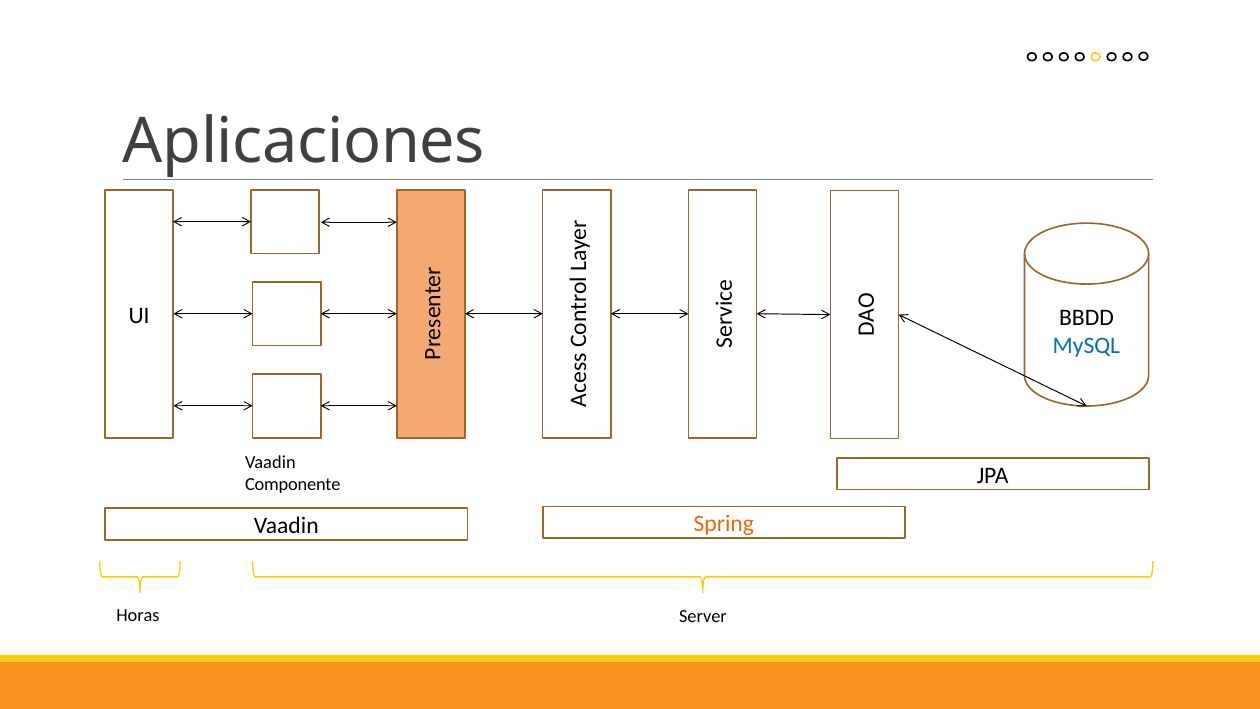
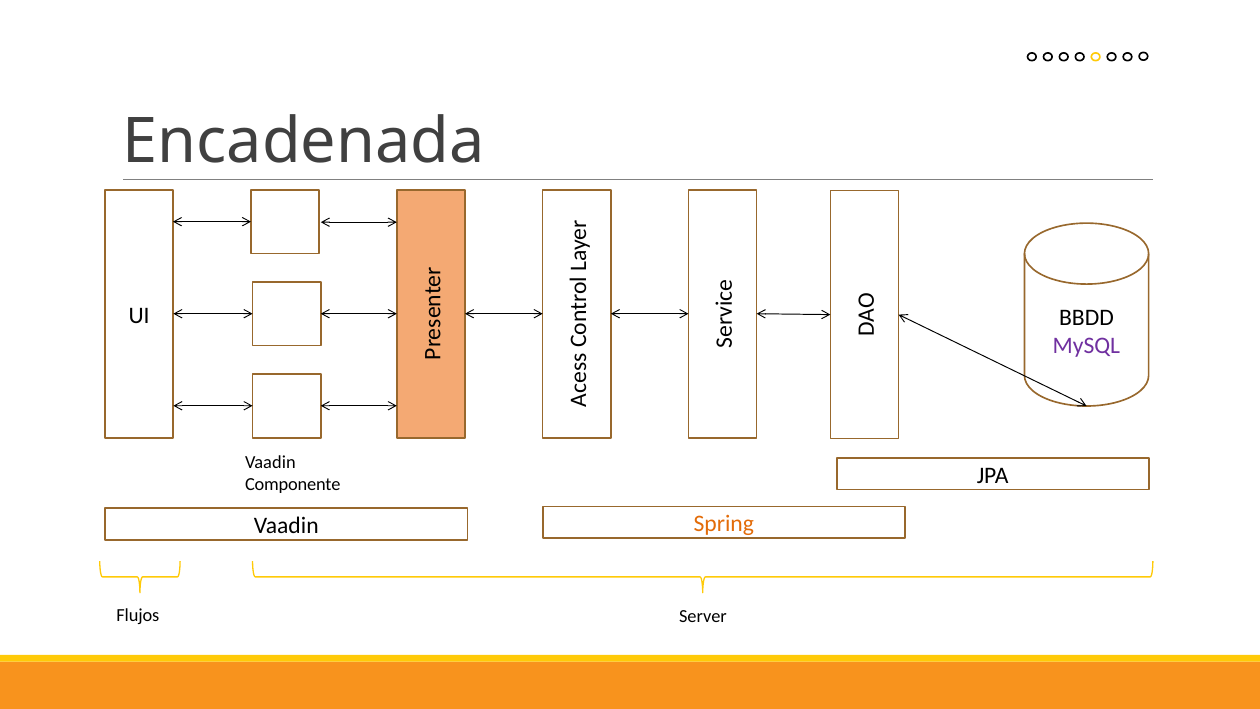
Aplicaciones: Aplicaciones -> Encadenada
MySQL colour: blue -> purple
Horas: Horas -> Flujos
